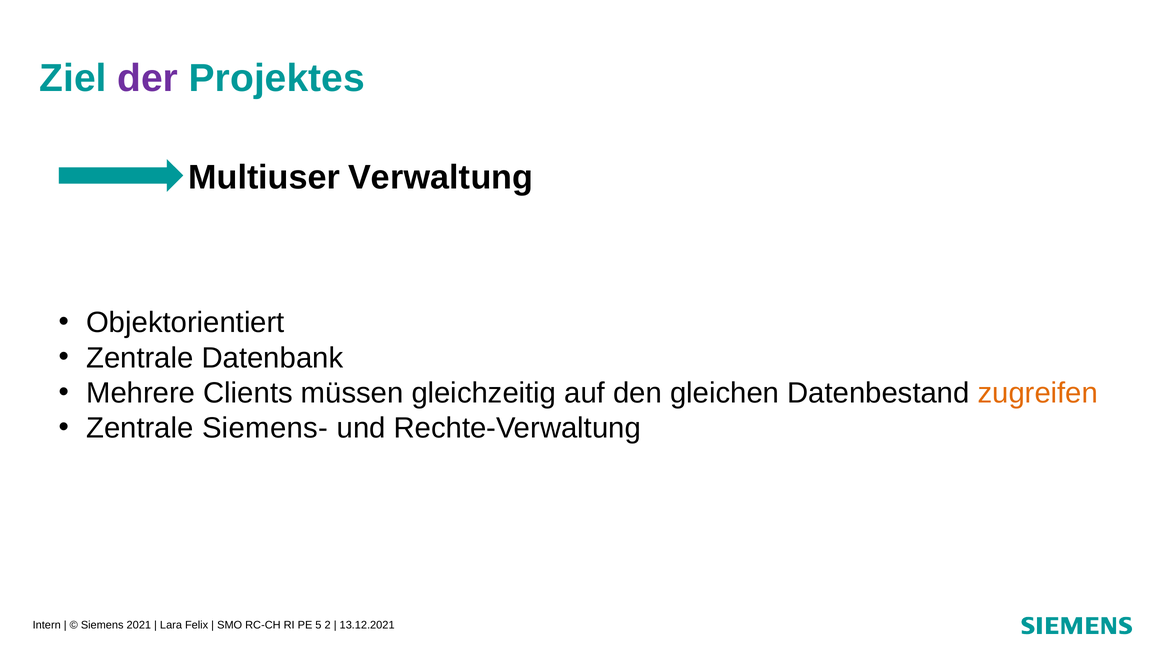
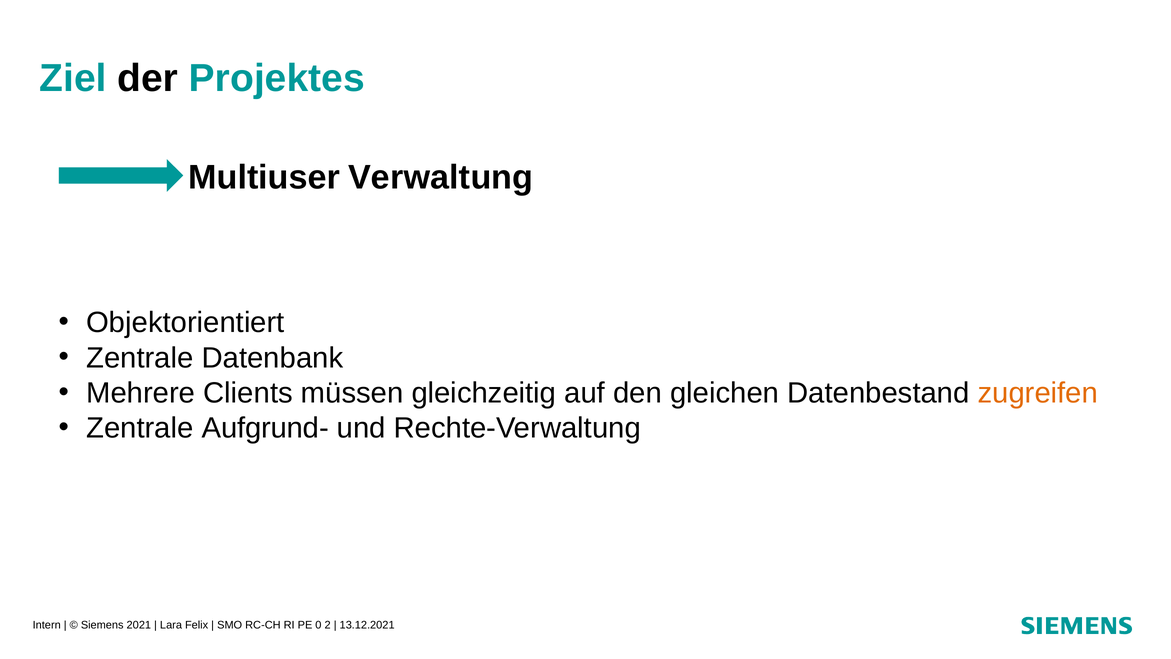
der colour: purple -> black
Siemens-: Siemens- -> Aufgrund-
5: 5 -> 0
